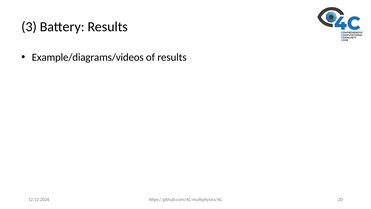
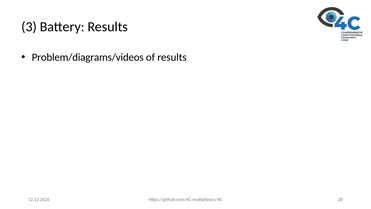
Example/diagrams/videos: Example/diagrams/videos -> Problem/diagrams/videos
